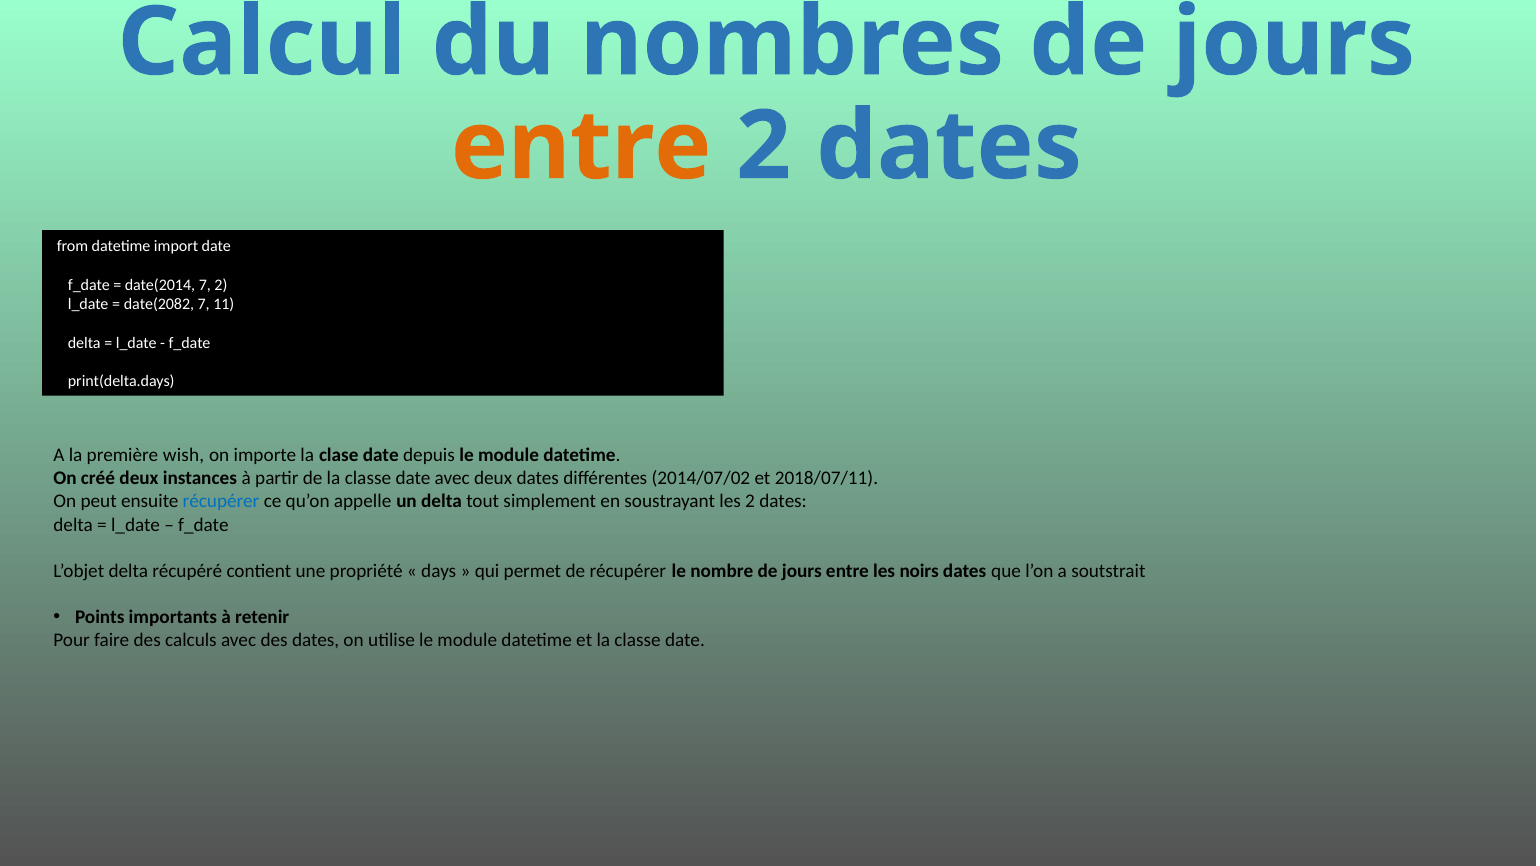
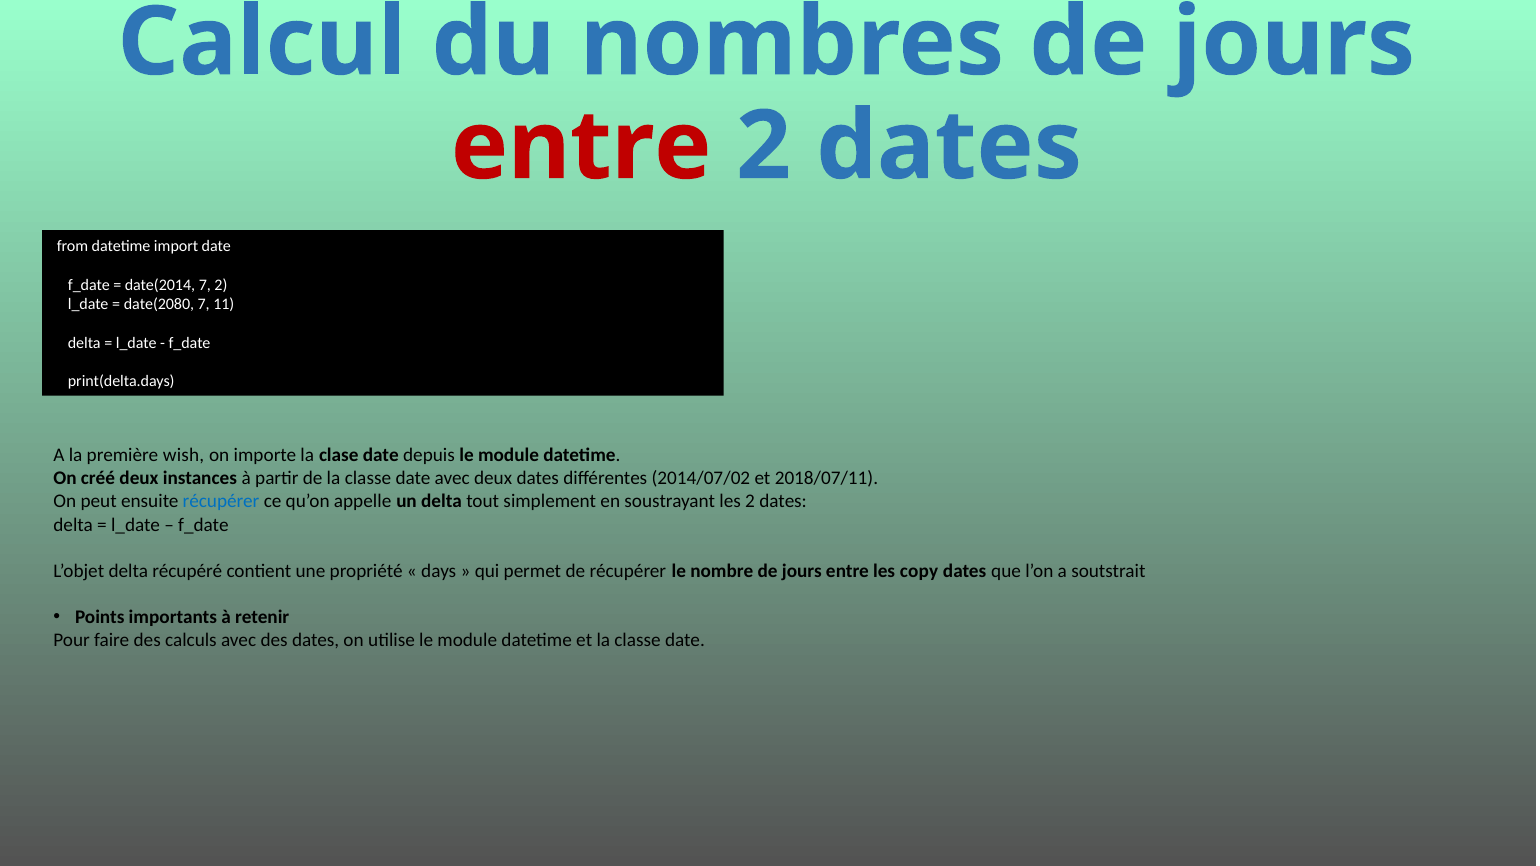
entre at (581, 146) colour: orange -> red
date(2082: date(2082 -> date(2080
noirs: noirs -> copy
